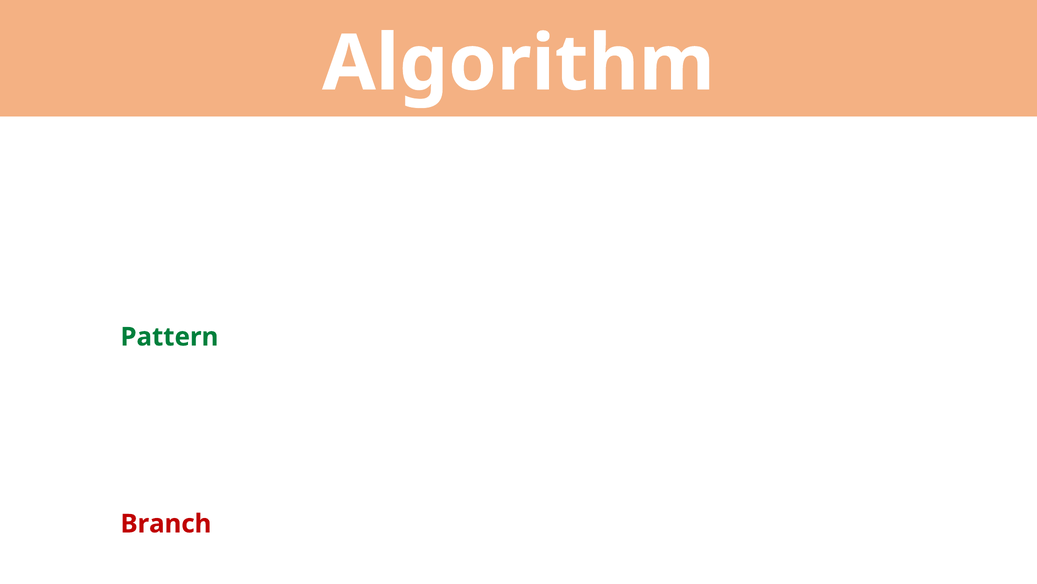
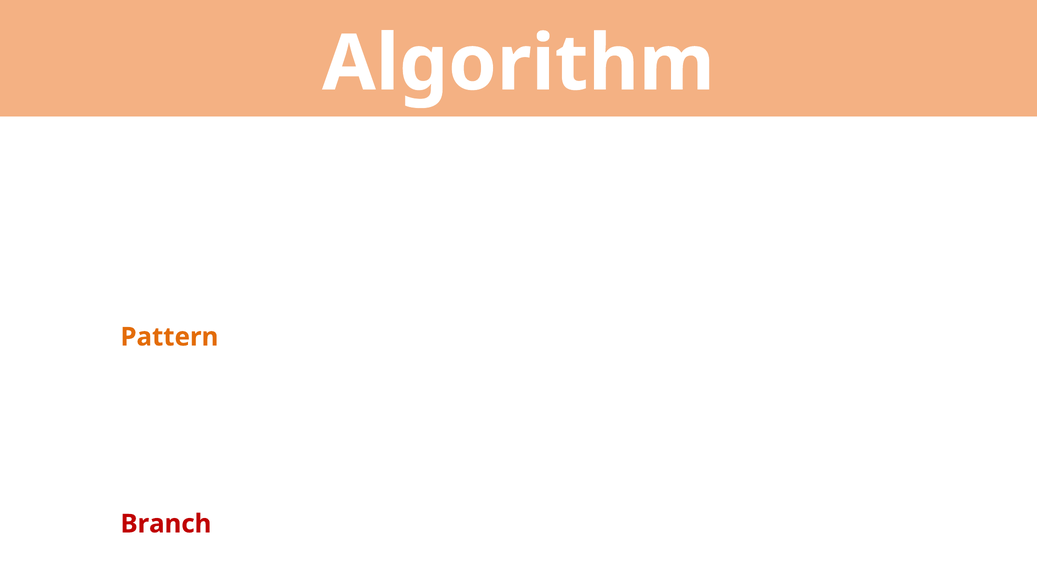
Pattern colour: green -> orange
